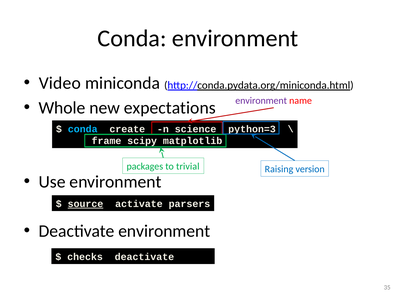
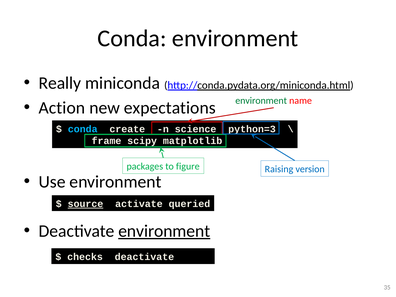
Video: Video -> Really
environment at (261, 101) colour: purple -> green
Whole: Whole -> Action
trivial: trivial -> figure
parsers: parsers -> queried
environment at (164, 231) underline: none -> present
